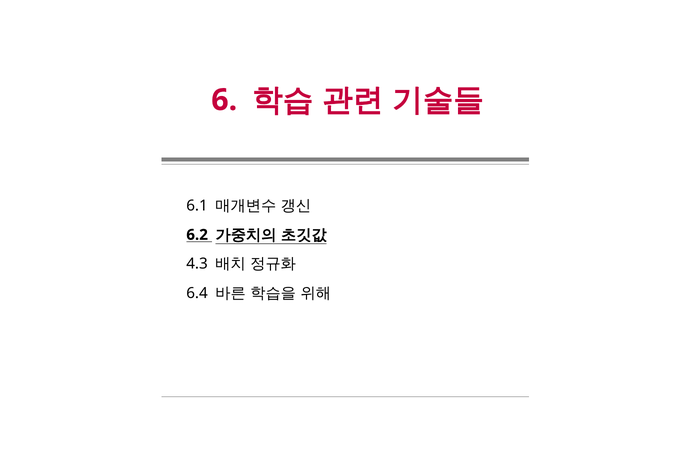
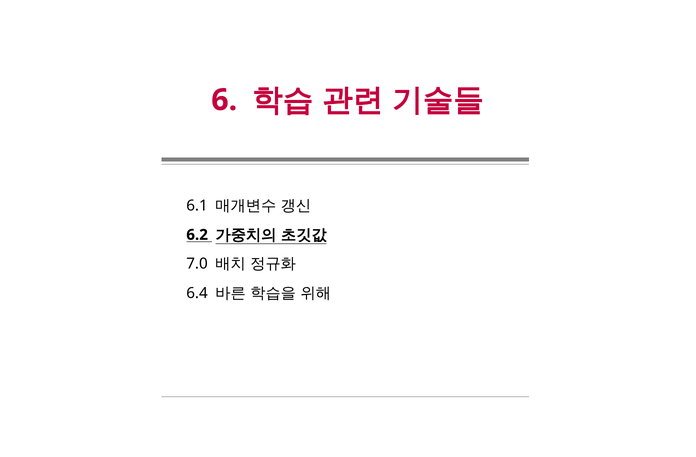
4.3: 4.3 -> 7.0
